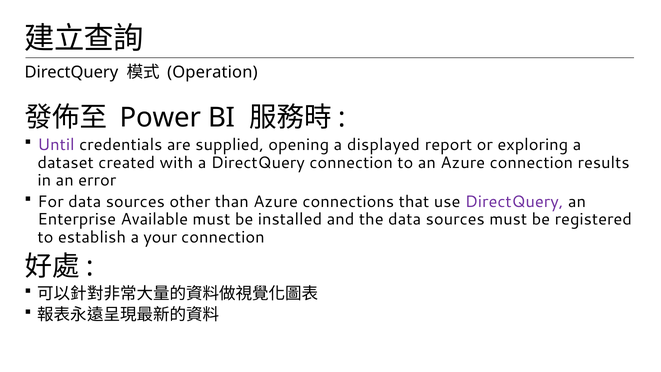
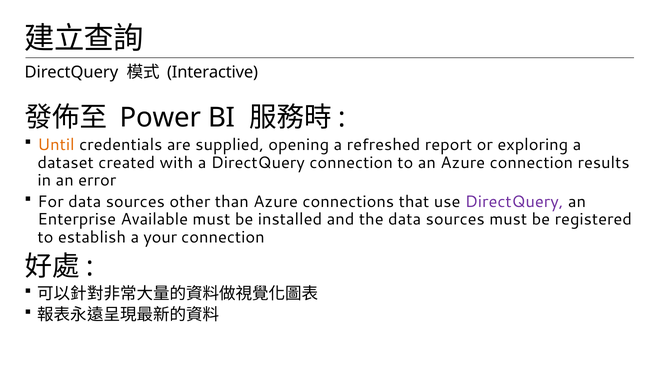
Operation: Operation -> Interactive
Until colour: purple -> orange
displayed: displayed -> refreshed
